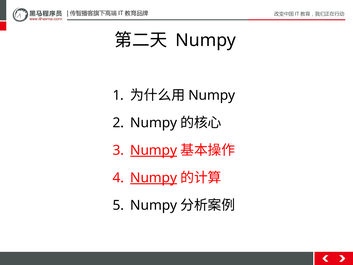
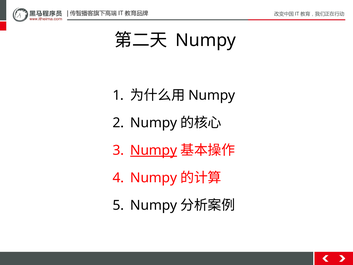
Numpy at (154, 178) underline: present -> none
